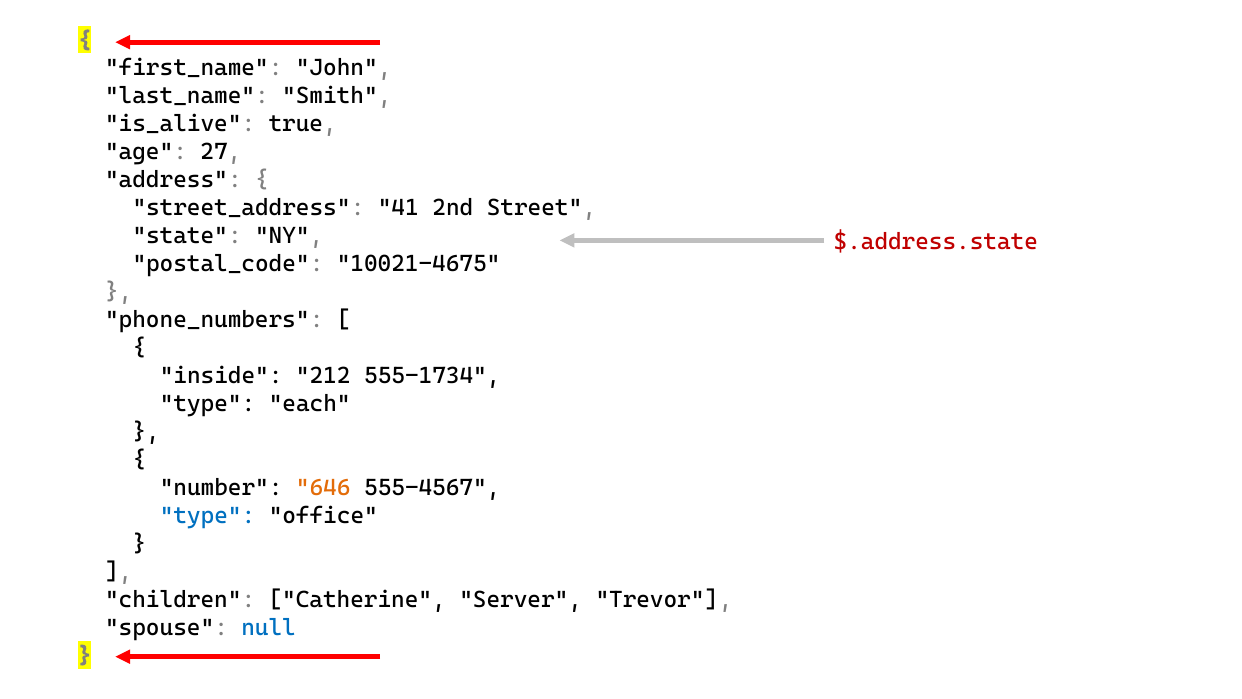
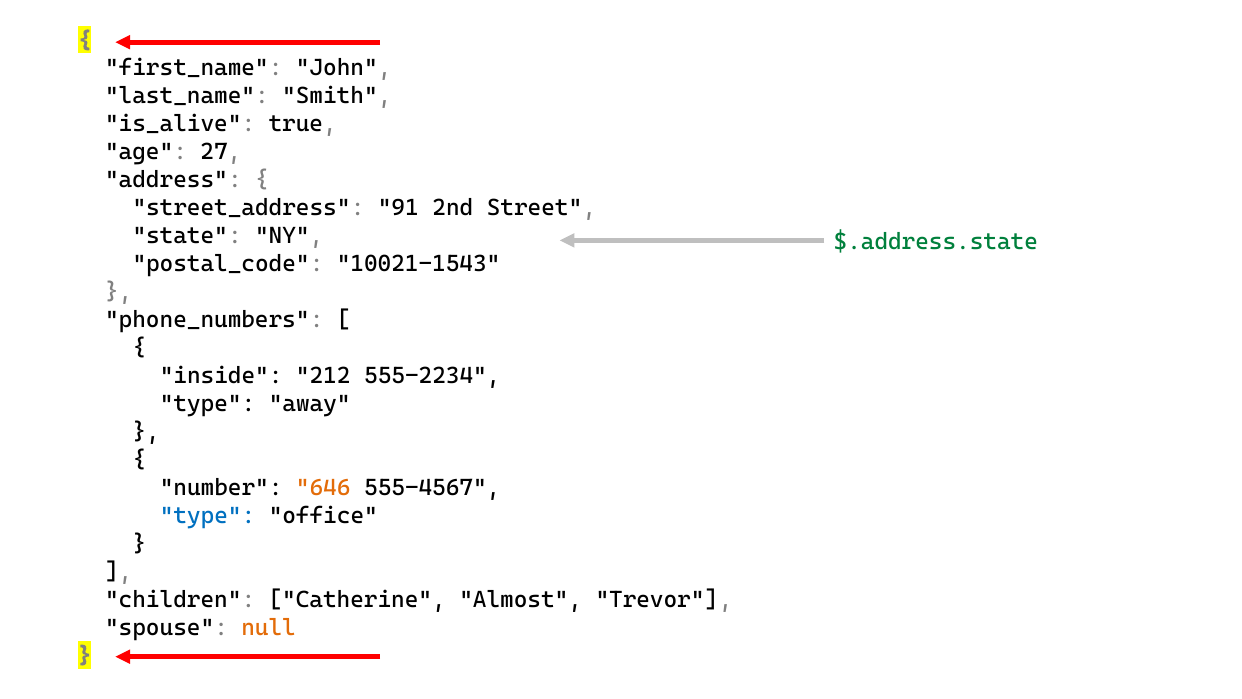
41: 41 -> 91
$.address.state colour: red -> green
10021-4675: 10021-4675 -> 10021-1543
555-1734: 555-1734 -> 555-2234
each: each -> away
Server: Server -> Almost
null colour: blue -> orange
